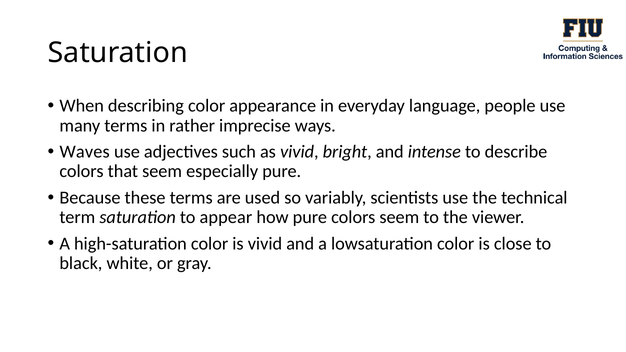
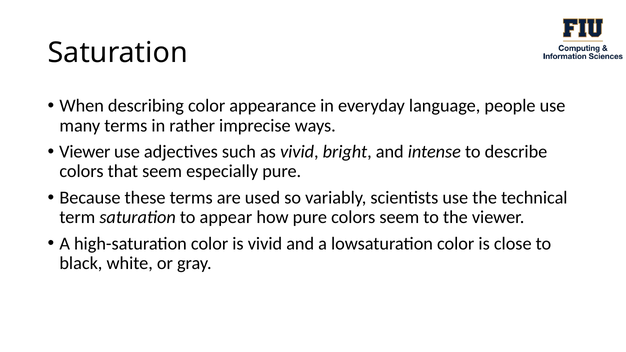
Waves at (85, 152): Waves -> Viewer
